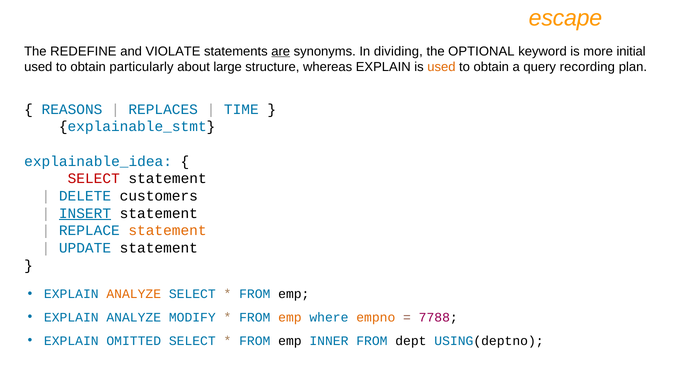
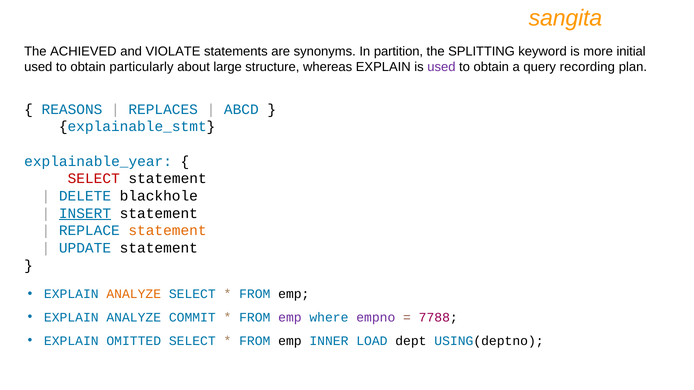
escape: escape -> sangita
REDEFINE: REDEFINE -> ACHIEVED
are underline: present -> none
dividing: dividing -> partition
OPTIONAL: OPTIONAL -> SPLITTING
used at (441, 67) colour: orange -> purple
TIME: TIME -> ABCD
explainable_idea: explainable_idea -> explainable_year
customers: customers -> blackhole
MODIFY: MODIFY -> COMMIT
emp at (290, 318) colour: orange -> purple
empno colour: orange -> purple
INNER FROM: FROM -> LOAD
